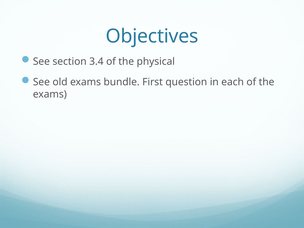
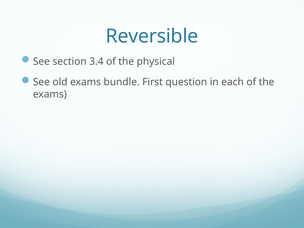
Objectives: Objectives -> Reversible
